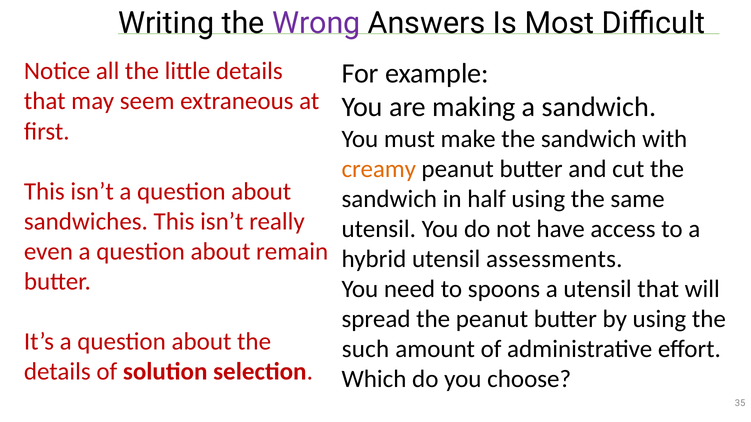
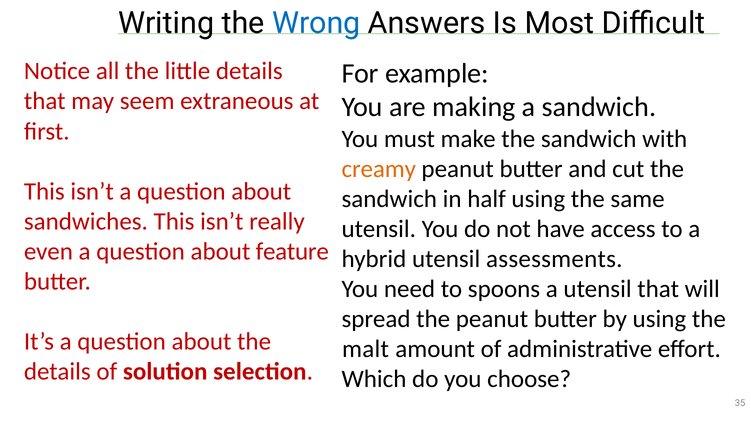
Wrong colour: purple -> blue
remain: remain -> feature
such: such -> malt
